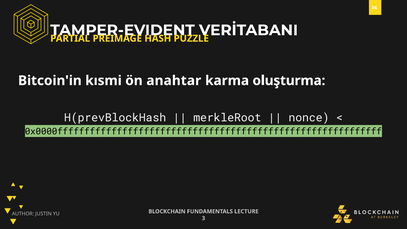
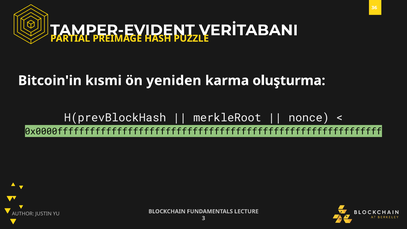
anahtar: anahtar -> yeniden
